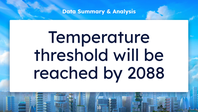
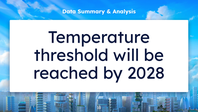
2088: 2088 -> 2028
